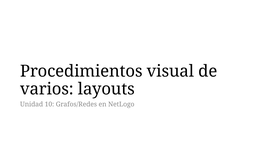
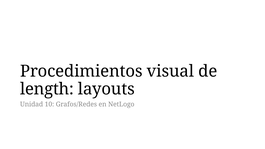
varios: varios -> length
